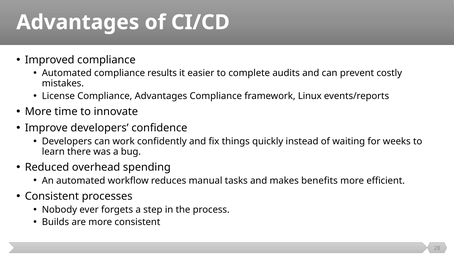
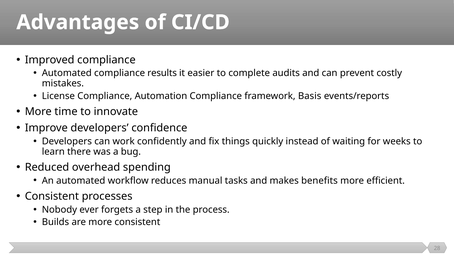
Compliance Advantages: Advantages -> Automation
Linux: Linux -> Basis
